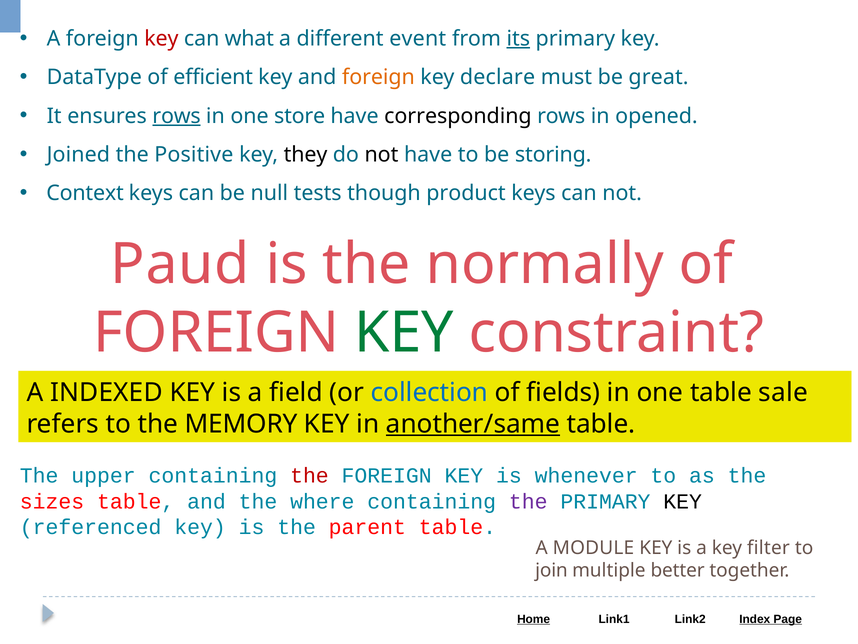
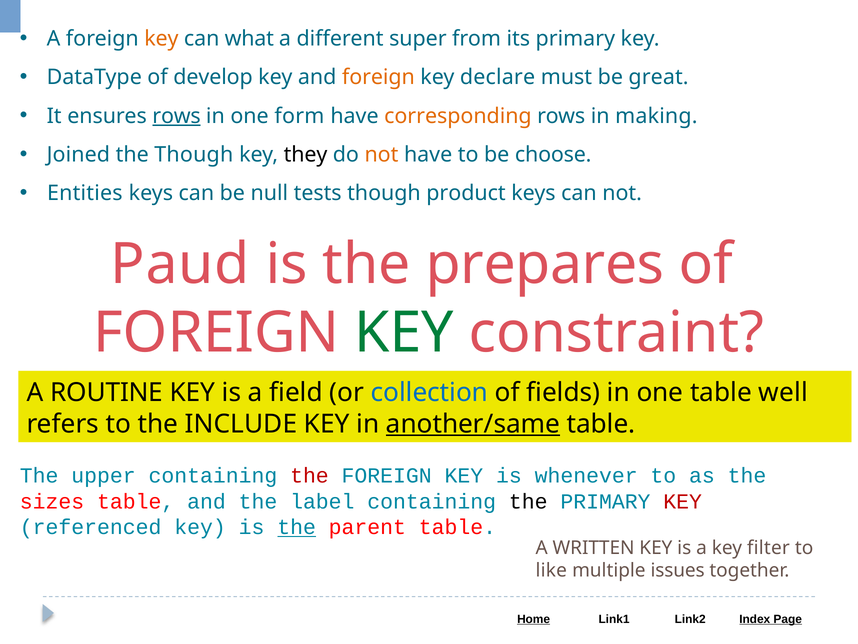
key at (161, 39) colour: red -> orange
event: event -> super
its underline: present -> none
efficient: efficient -> develop
store: store -> form
corresponding colour: black -> orange
opened: opened -> making
the Positive: Positive -> Though
not at (381, 154) colour: black -> orange
storing: storing -> choose
Context: Context -> Entities
normally: normally -> prepares
INDEXED: INDEXED -> ROUTINE
sale: sale -> well
MEMORY: MEMORY -> INCLUDE
where: where -> label
the at (528, 501) colour: purple -> black
KEY at (683, 501) colour: black -> red
the at (297, 527) underline: none -> present
MODULE: MODULE -> WRITTEN
join: join -> like
better: better -> issues
